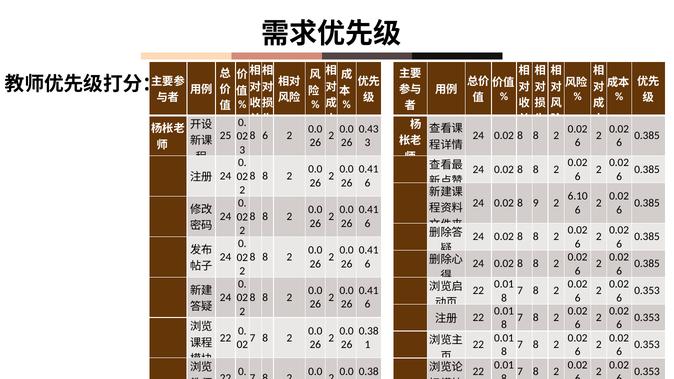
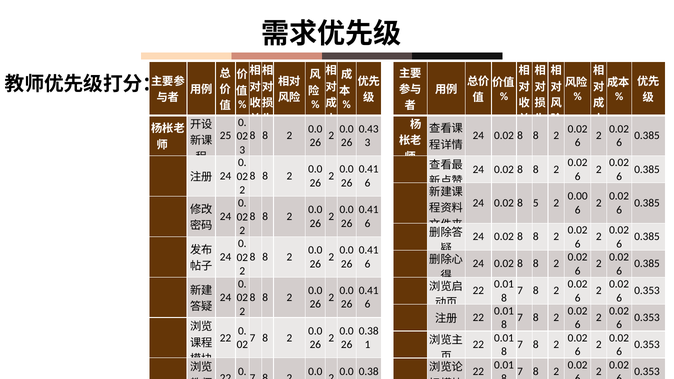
6 at (265, 136): 6 -> 8
6.10: 6.10 -> 0.00
9: 9 -> 5
